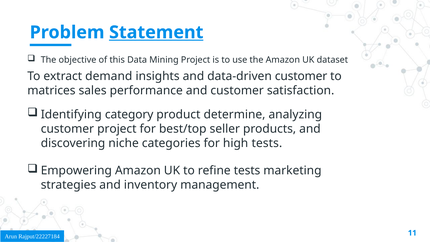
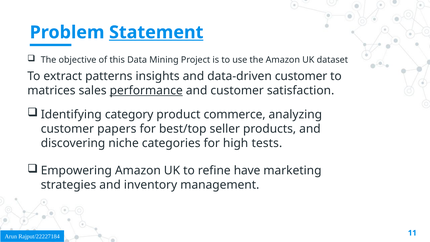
demand: demand -> patterns
performance underline: none -> present
determine: determine -> commerce
customer project: project -> papers
refine tests: tests -> have
